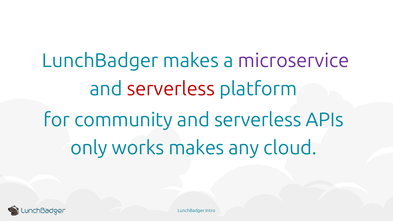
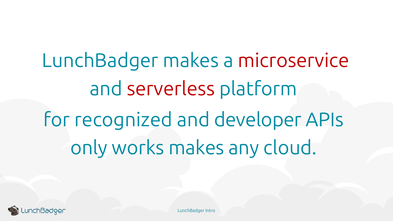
microservice colour: purple -> red
community: community -> recognized
serverless at (258, 120): serverless -> developer
